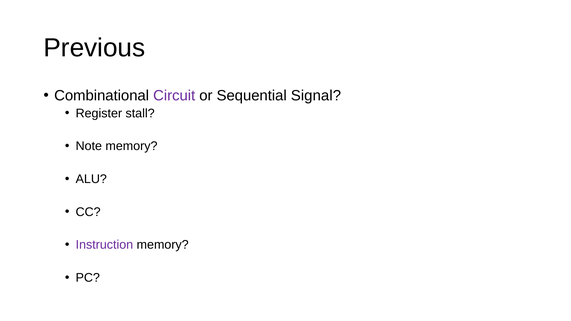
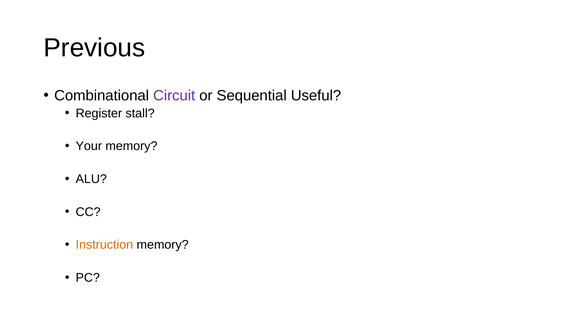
Signal: Signal -> Useful
Note: Note -> Your
Instruction colour: purple -> orange
